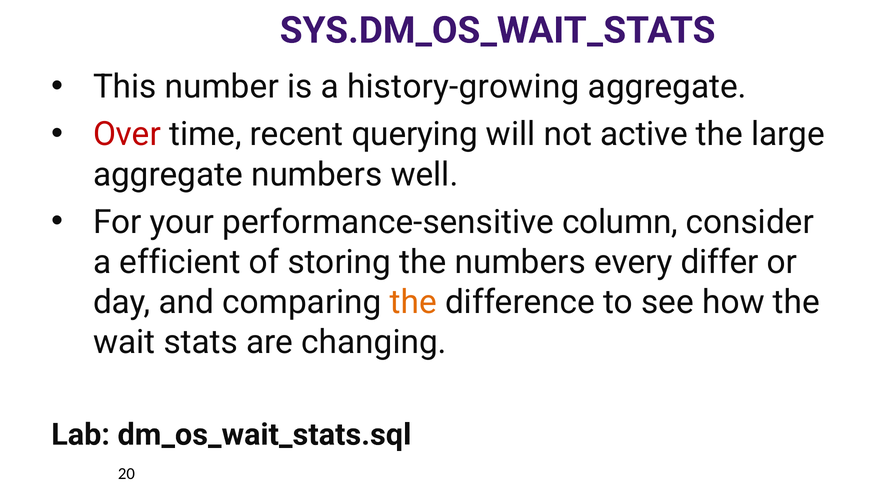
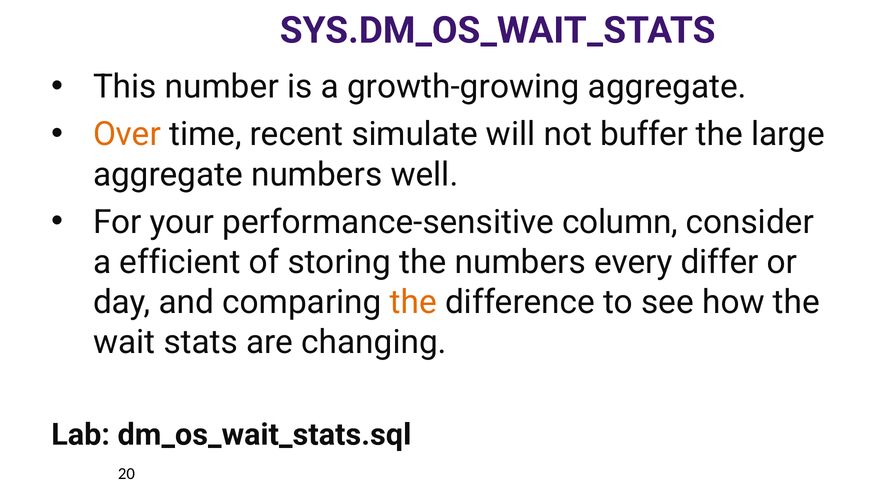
history-growing: history-growing -> growth-growing
Over colour: red -> orange
querying: querying -> simulate
active: active -> buffer
